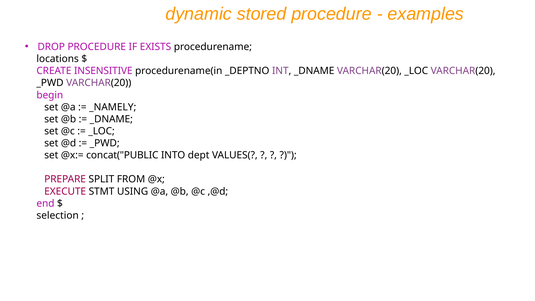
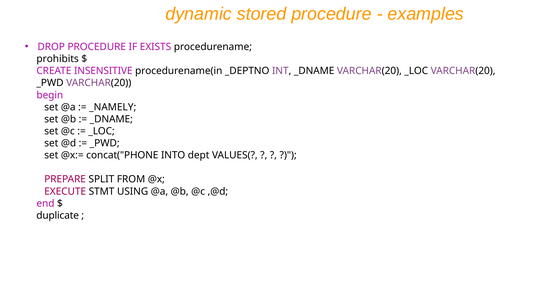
locations: locations -> prohibits
concat("PUBLIC: concat("PUBLIC -> concat("PHONE
selection: selection -> duplicate
